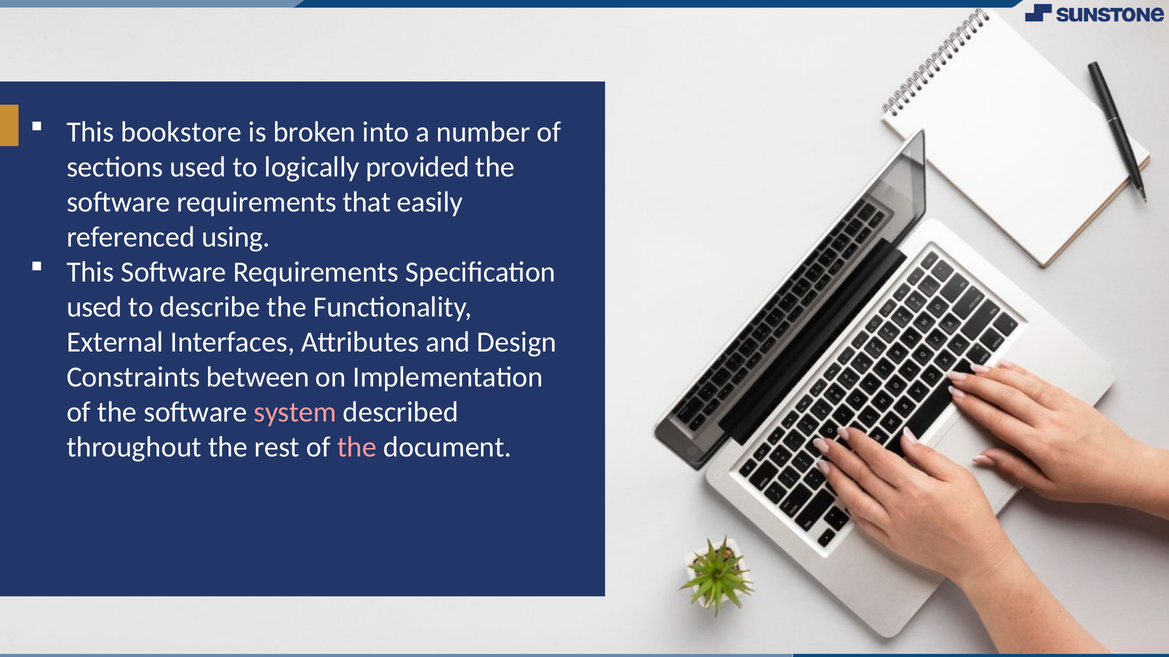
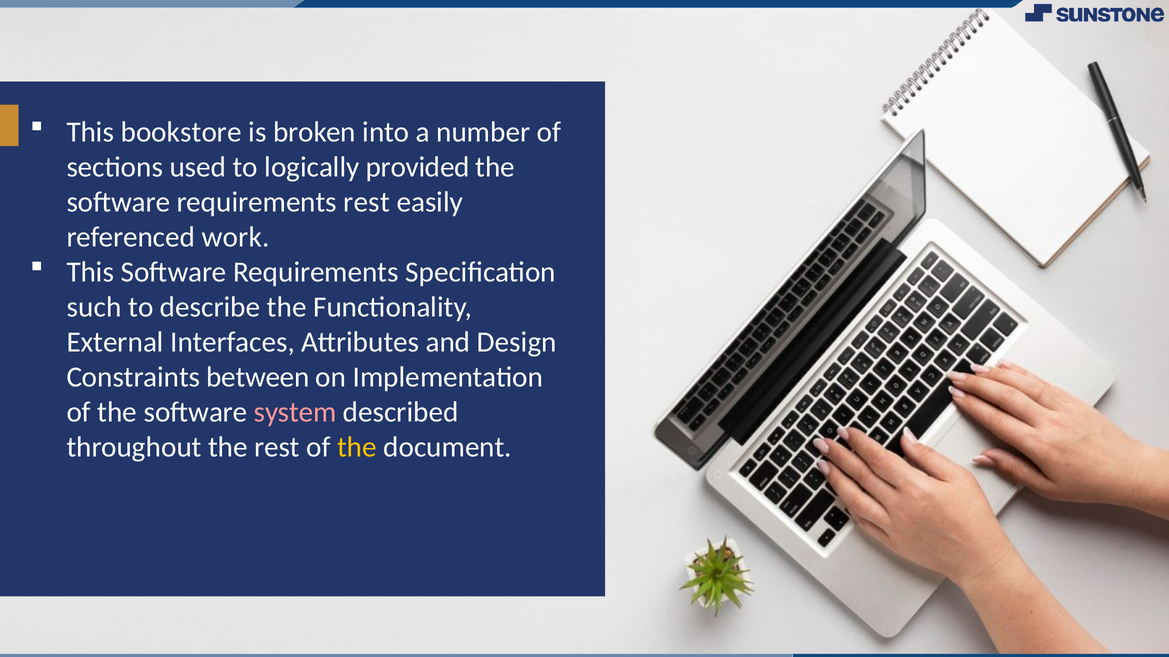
requirements that: that -> rest
using: using -> work
used at (94, 307): used -> such
the at (357, 448) colour: pink -> yellow
